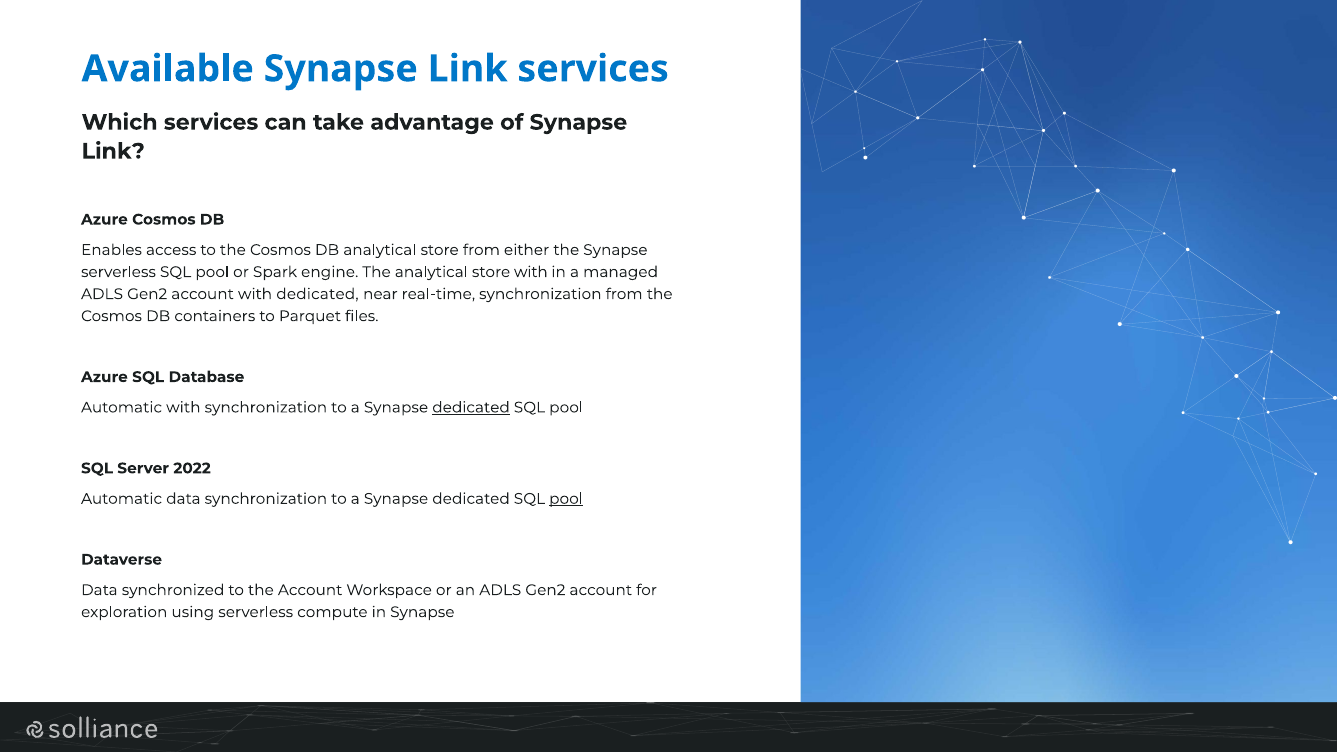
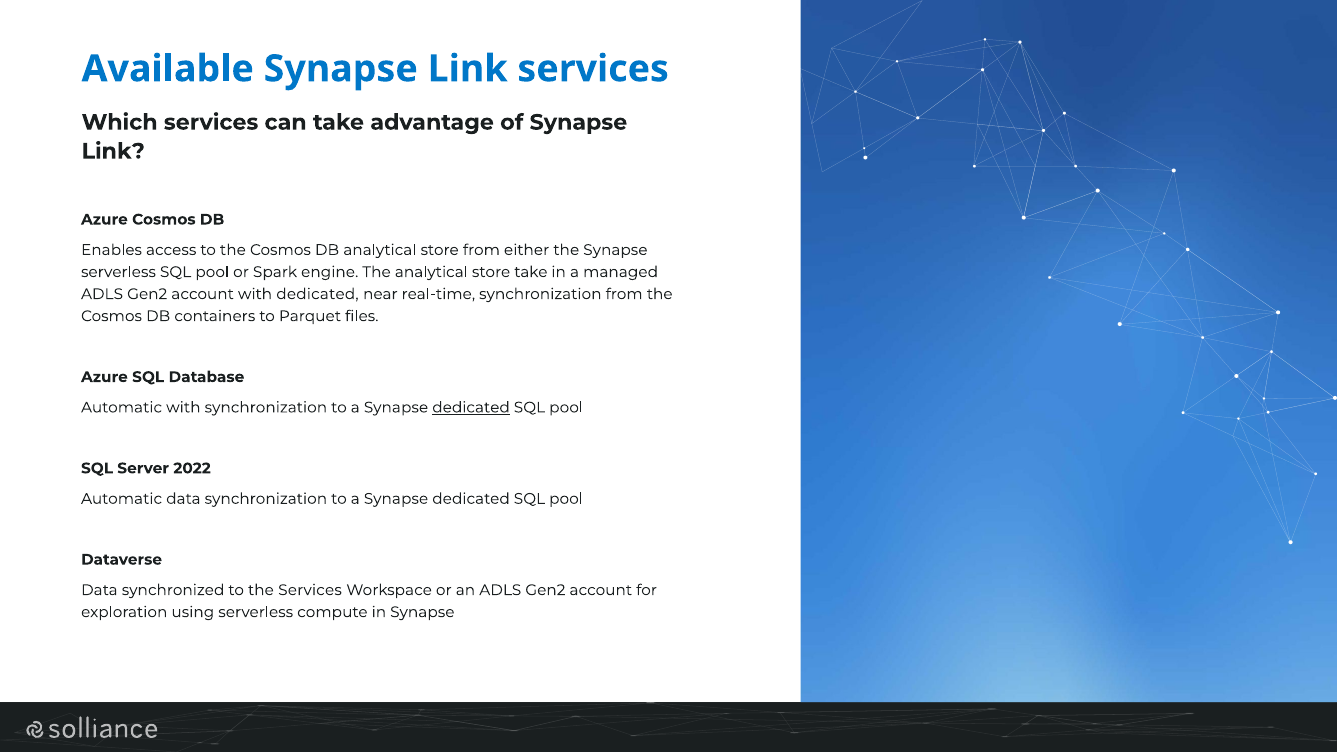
store with: with -> take
pool at (566, 499) underline: present -> none
the Account: Account -> Services
